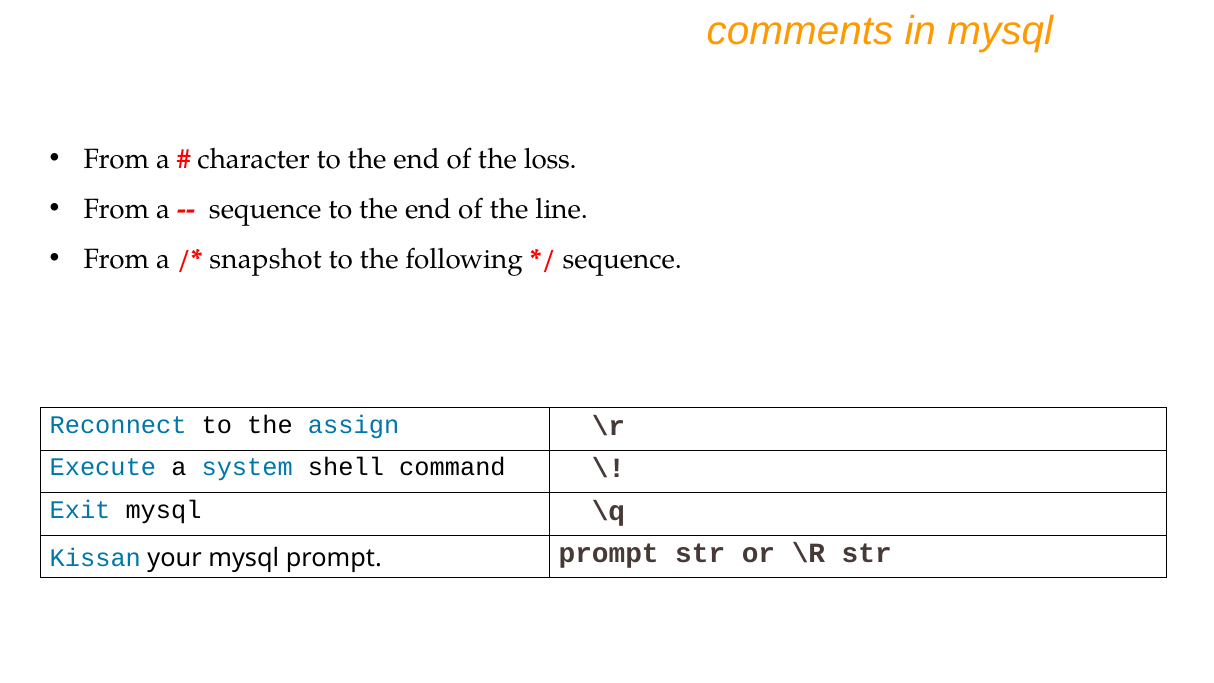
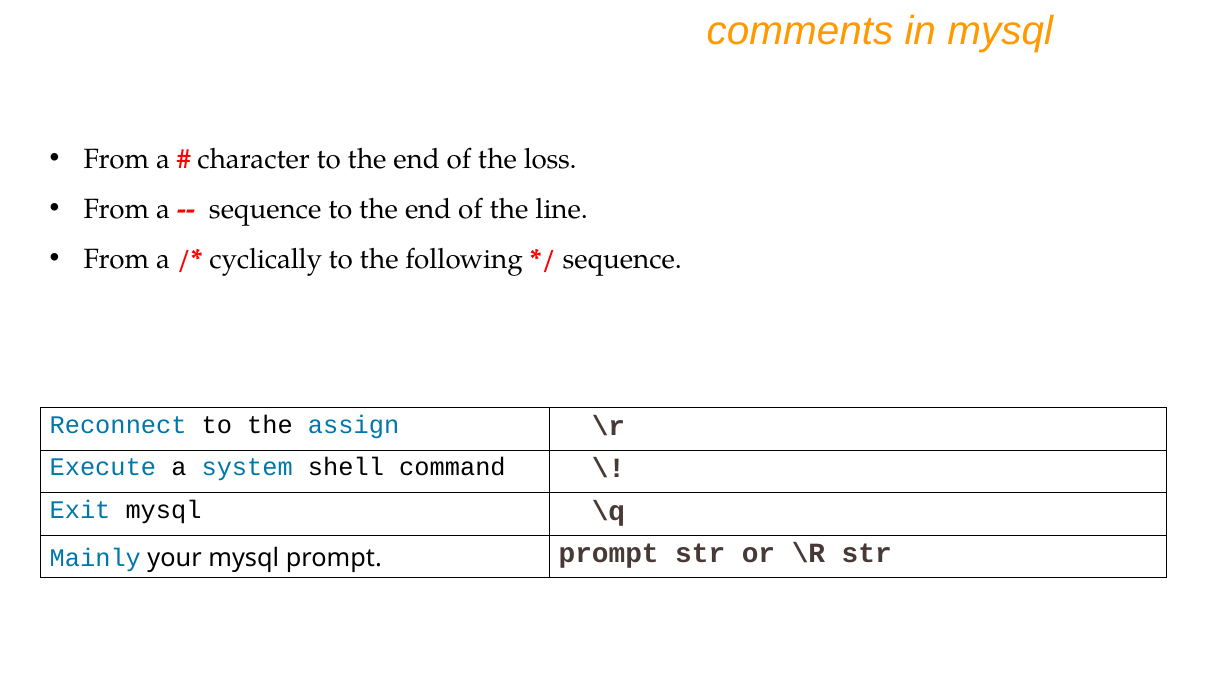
snapshot: snapshot -> cyclically
Kissan: Kissan -> Mainly
